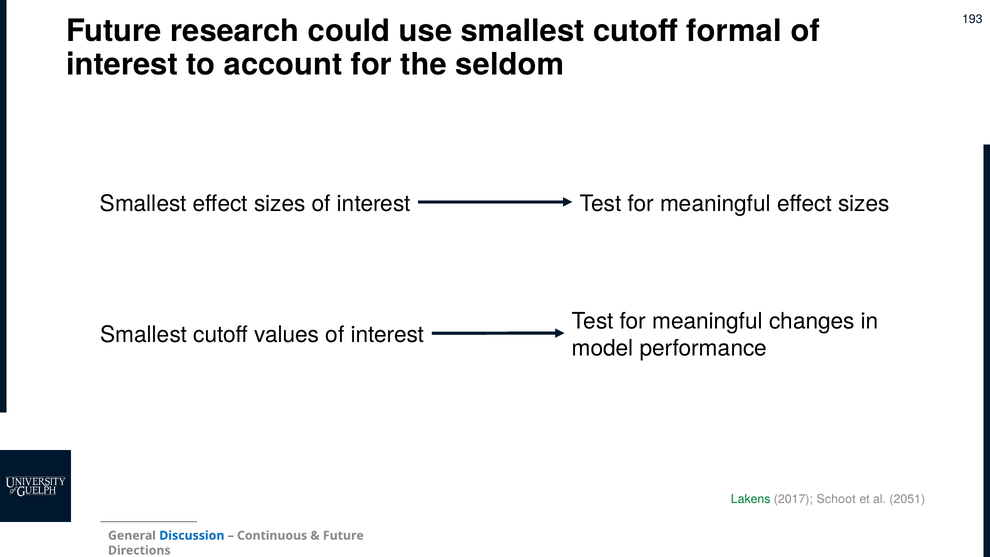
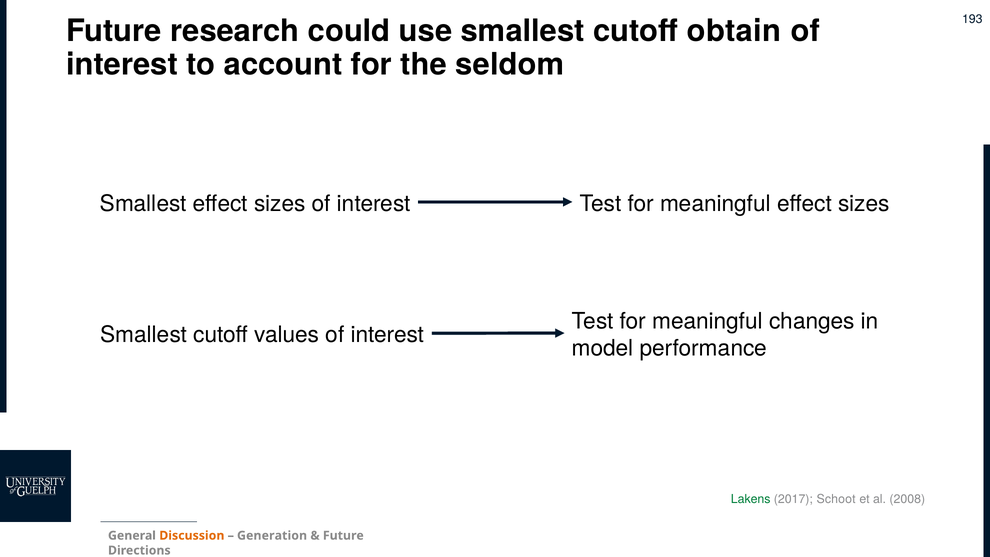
formal: formal -> obtain
2051: 2051 -> 2008
Discussion colour: blue -> orange
Continuous: Continuous -> Generation
